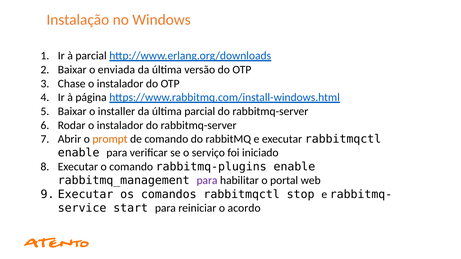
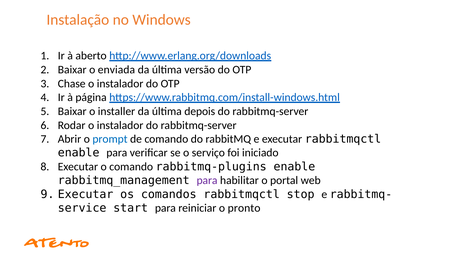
à parcial: parcial -> aberto
última parcial: parcial -> depois
prompt colour: orange -> blue
acordo: acordo -> pronto
